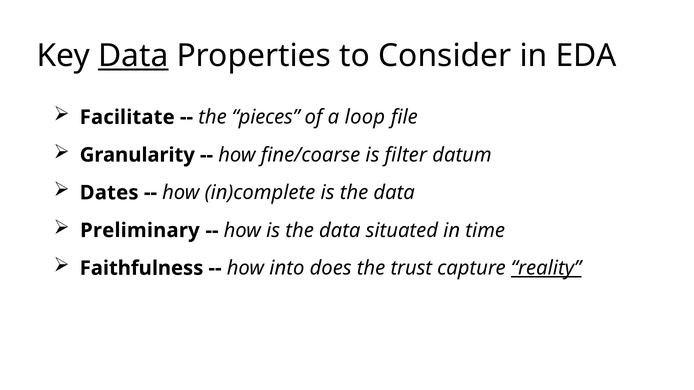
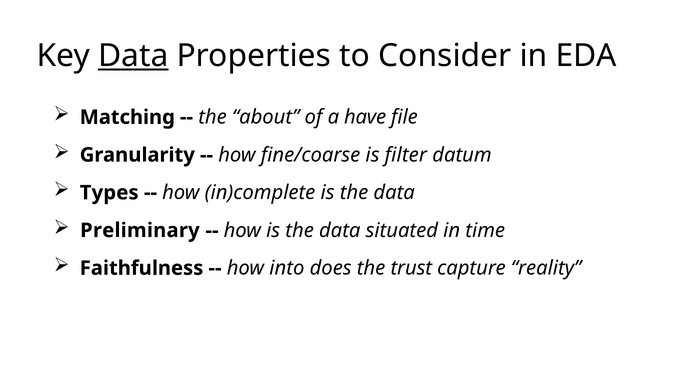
Facilitate: Facilitate -> Matching
pieces: pieces -> about
loop: loop -> have
Dates: Dates -> Types
reality underline: present -> none
